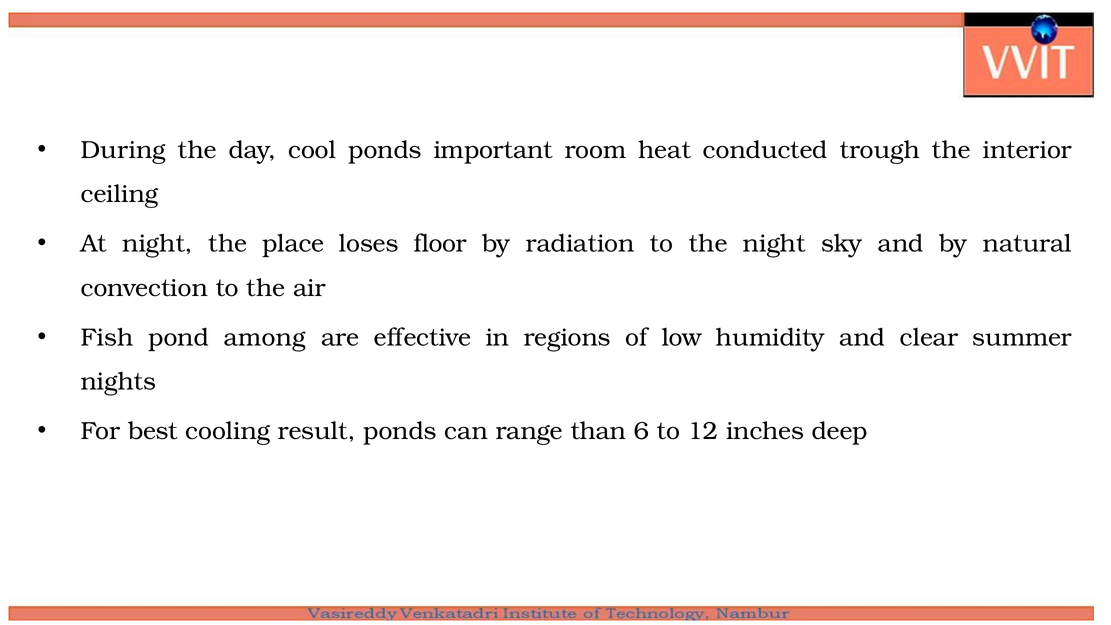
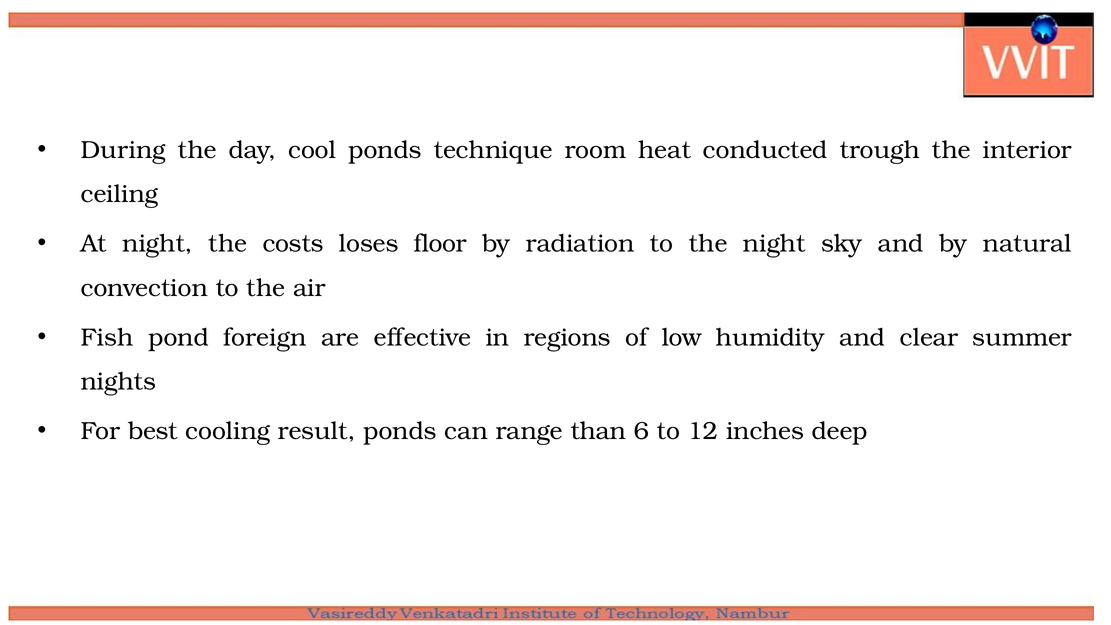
important: important -> technique
place: place -> costs
among: among -> foreign
